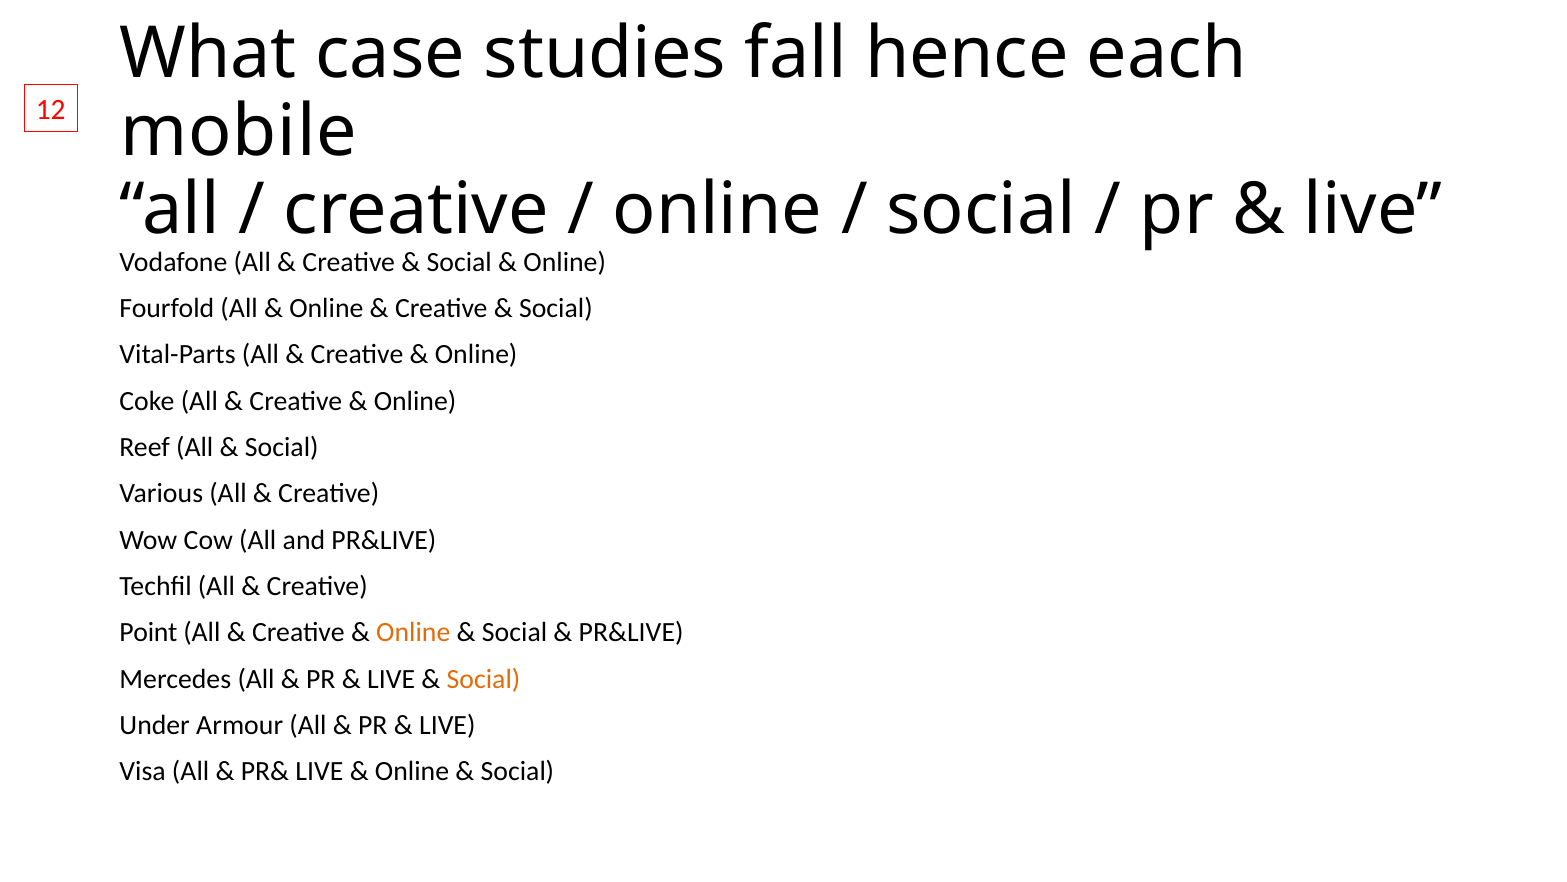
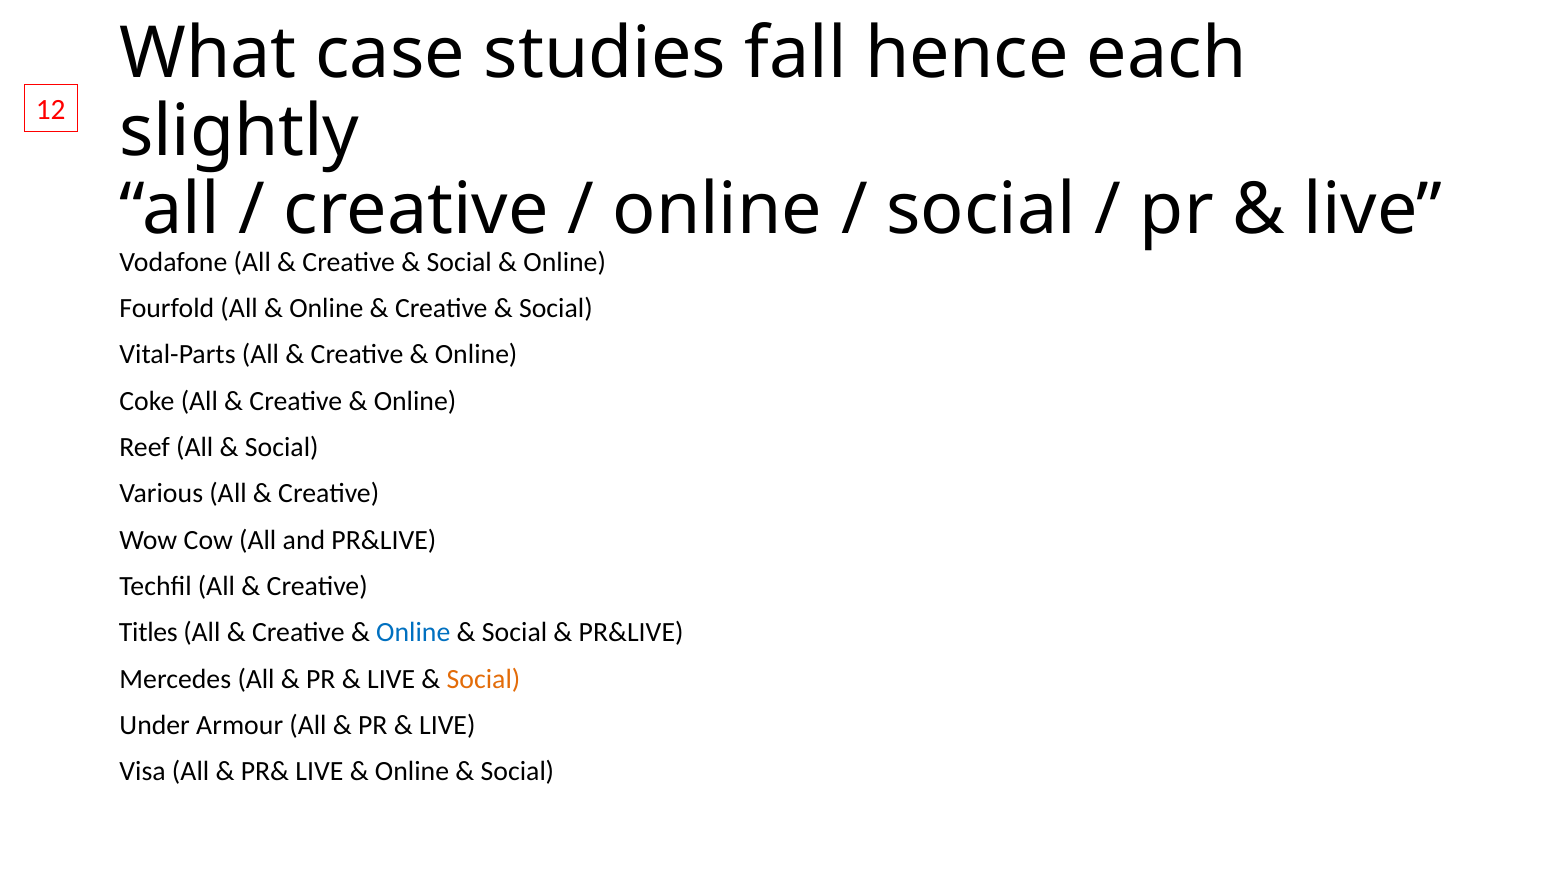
mobile: mobile -> slightly
Point: Point -> Titles
Online at (413, 632) colour: orange -> blue
